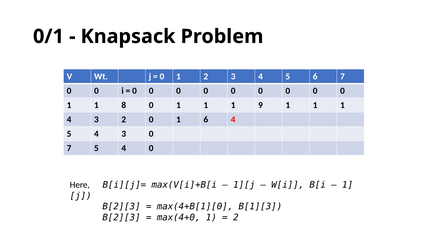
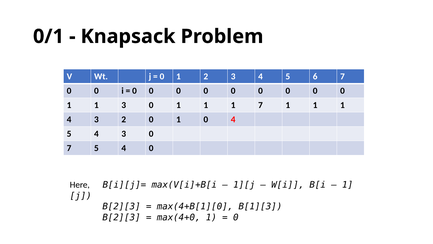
1 8: 8 -> 3
1 9: 9 -> 7
1 6: 6 -> 0
2 at (236, 217): 2 -> 0
